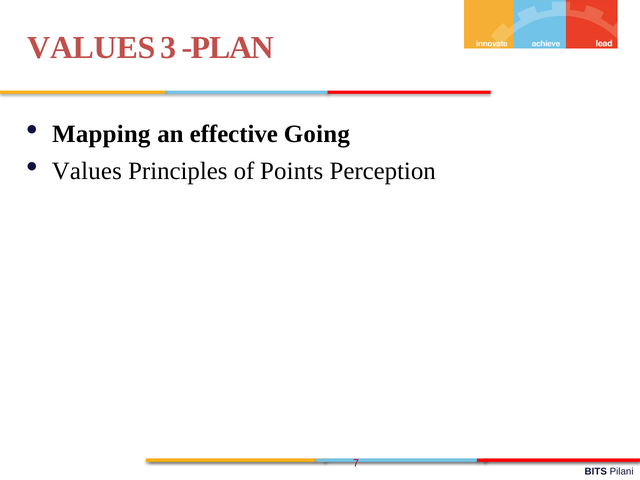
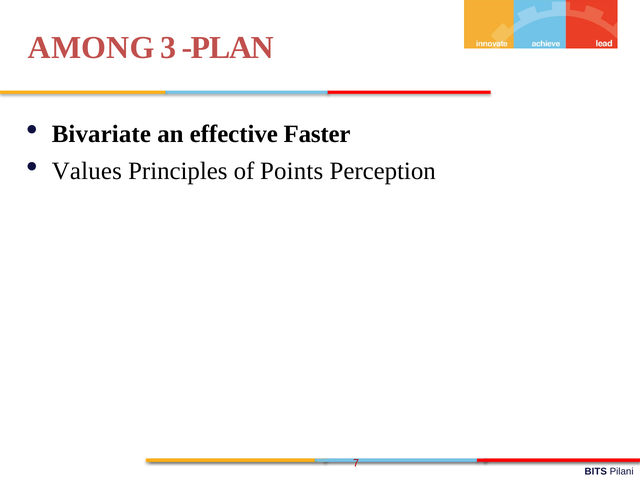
VALUES at (91, 47): VALUES -> AMONG
Mapping: Mapping -> Bivariate
Going: Going -> Faster
